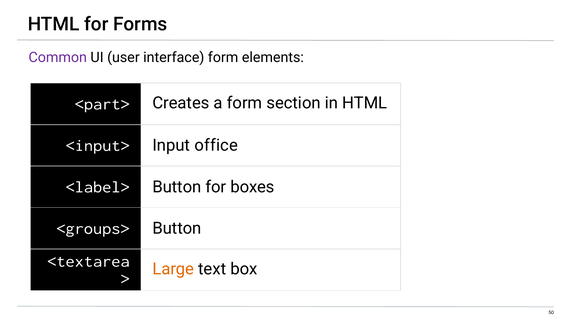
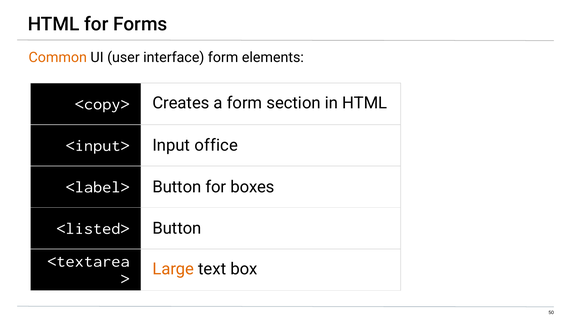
Common colour: purple -> orange
<part>: <part> -> <copy>
<groups>: <groups> -> <listed>
